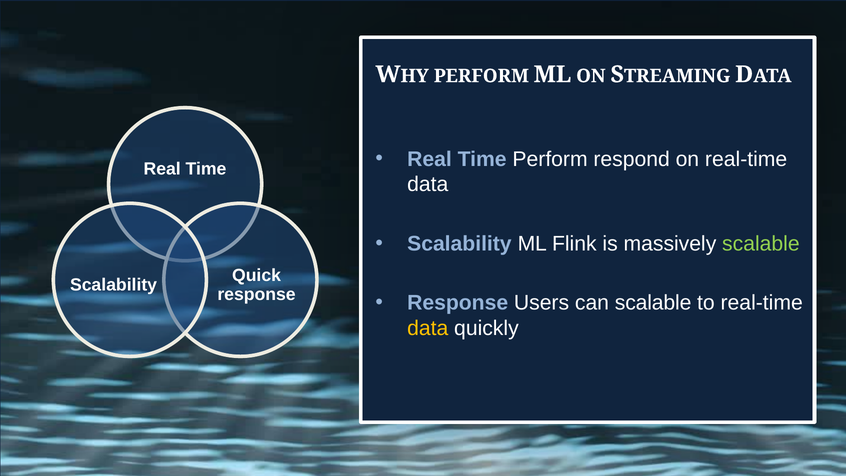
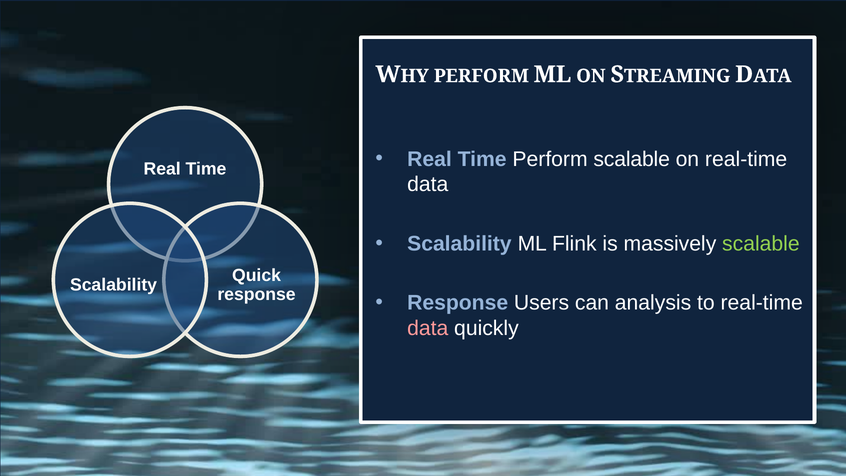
Perform respond: respond -> scalable
can scalable: scalable -> analysis
data at (428, 328) colour: yellow -> pink
